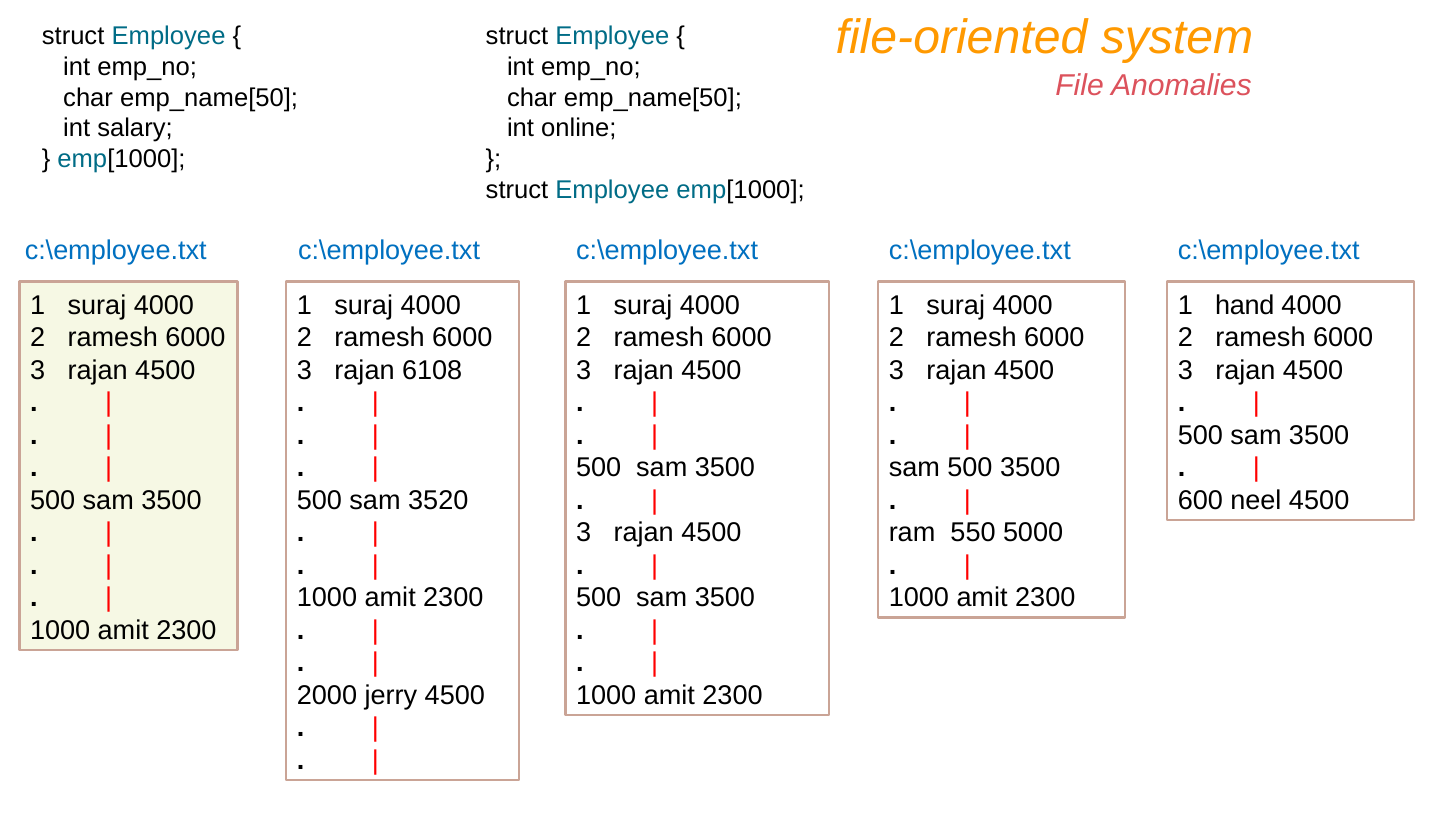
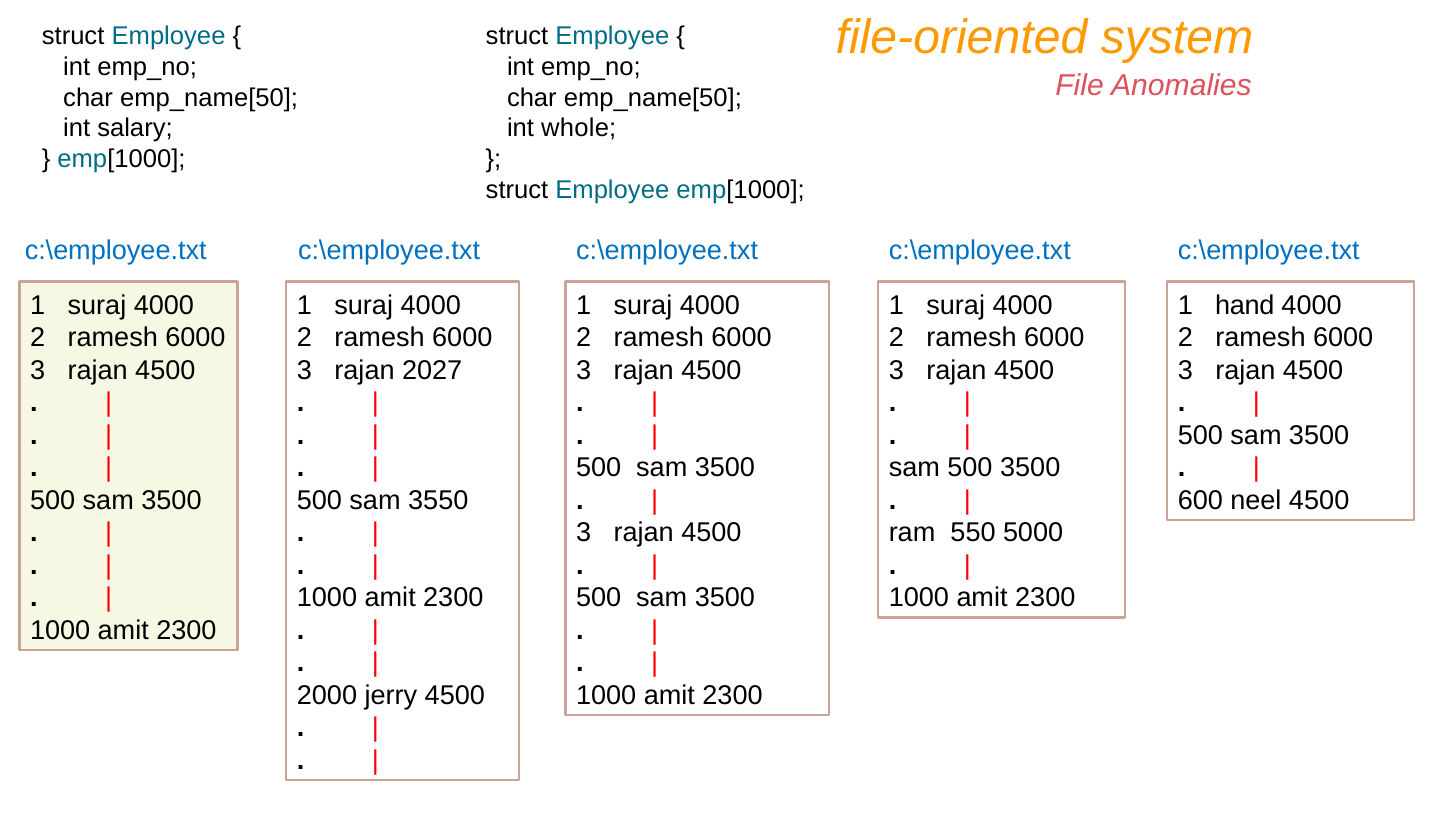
online: online -> whole
6108: 6108 -> 2027
3520: 3520 -> 3550
